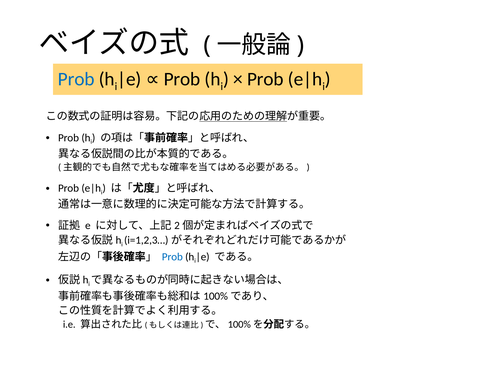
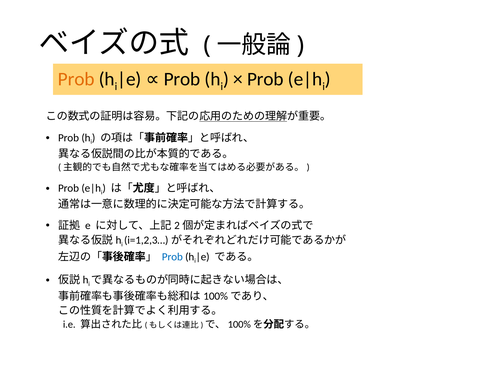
Prob at (76, 79) colour: blue -> orange
